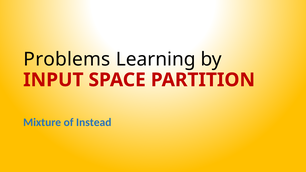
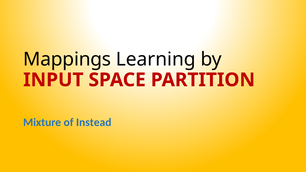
Problems: Problems -> Mappings
